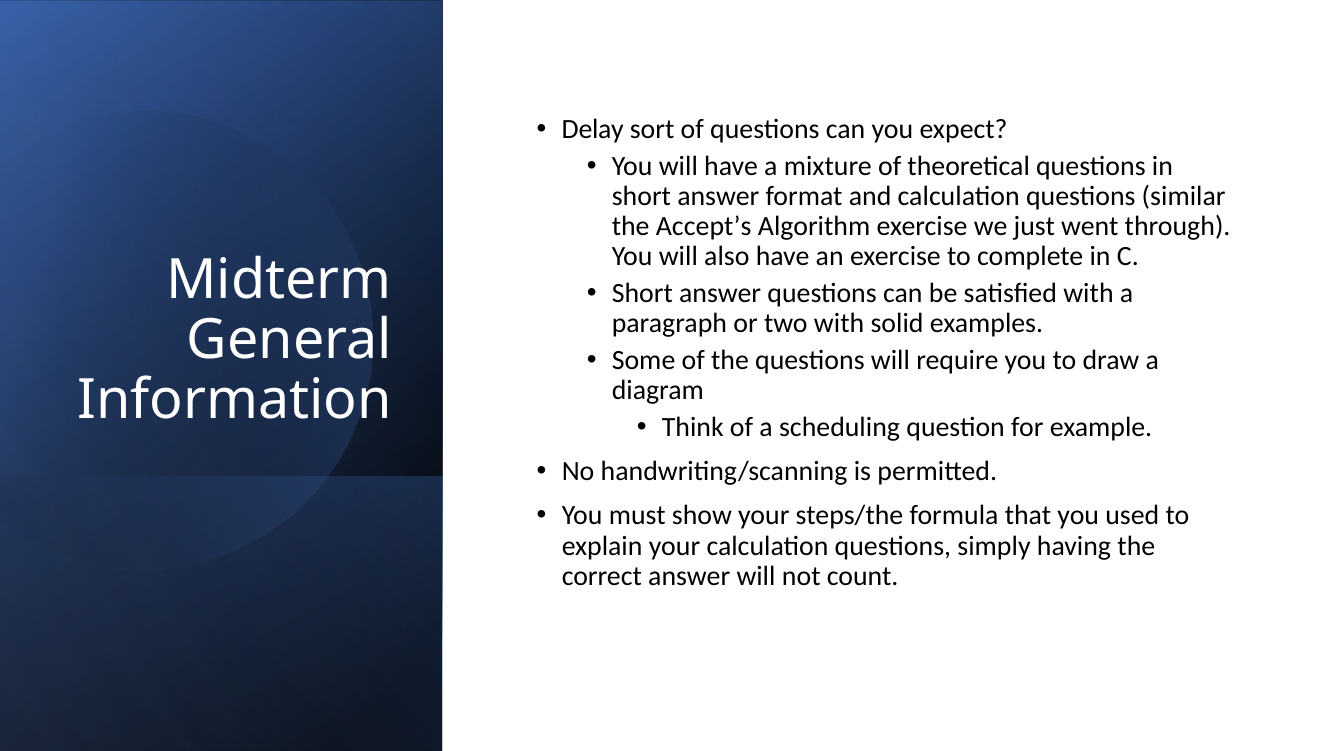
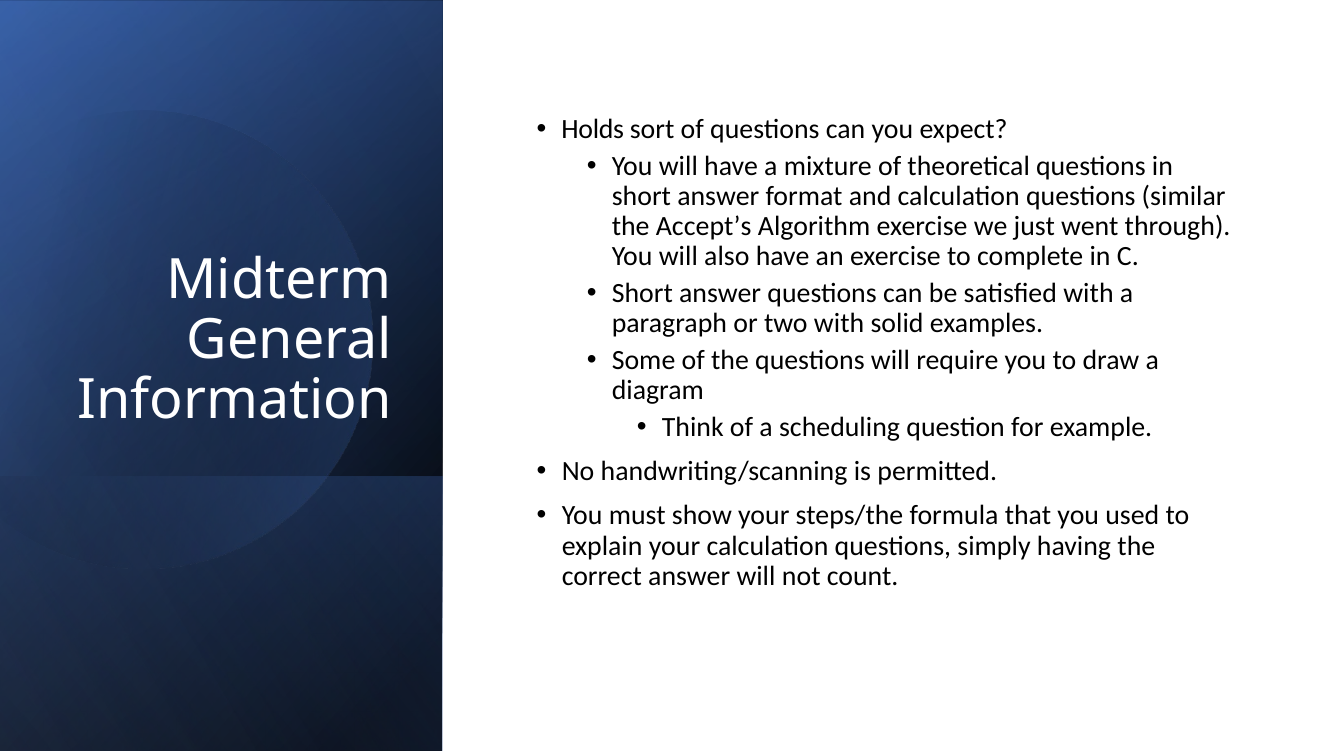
Delay: Delay -> Holds
